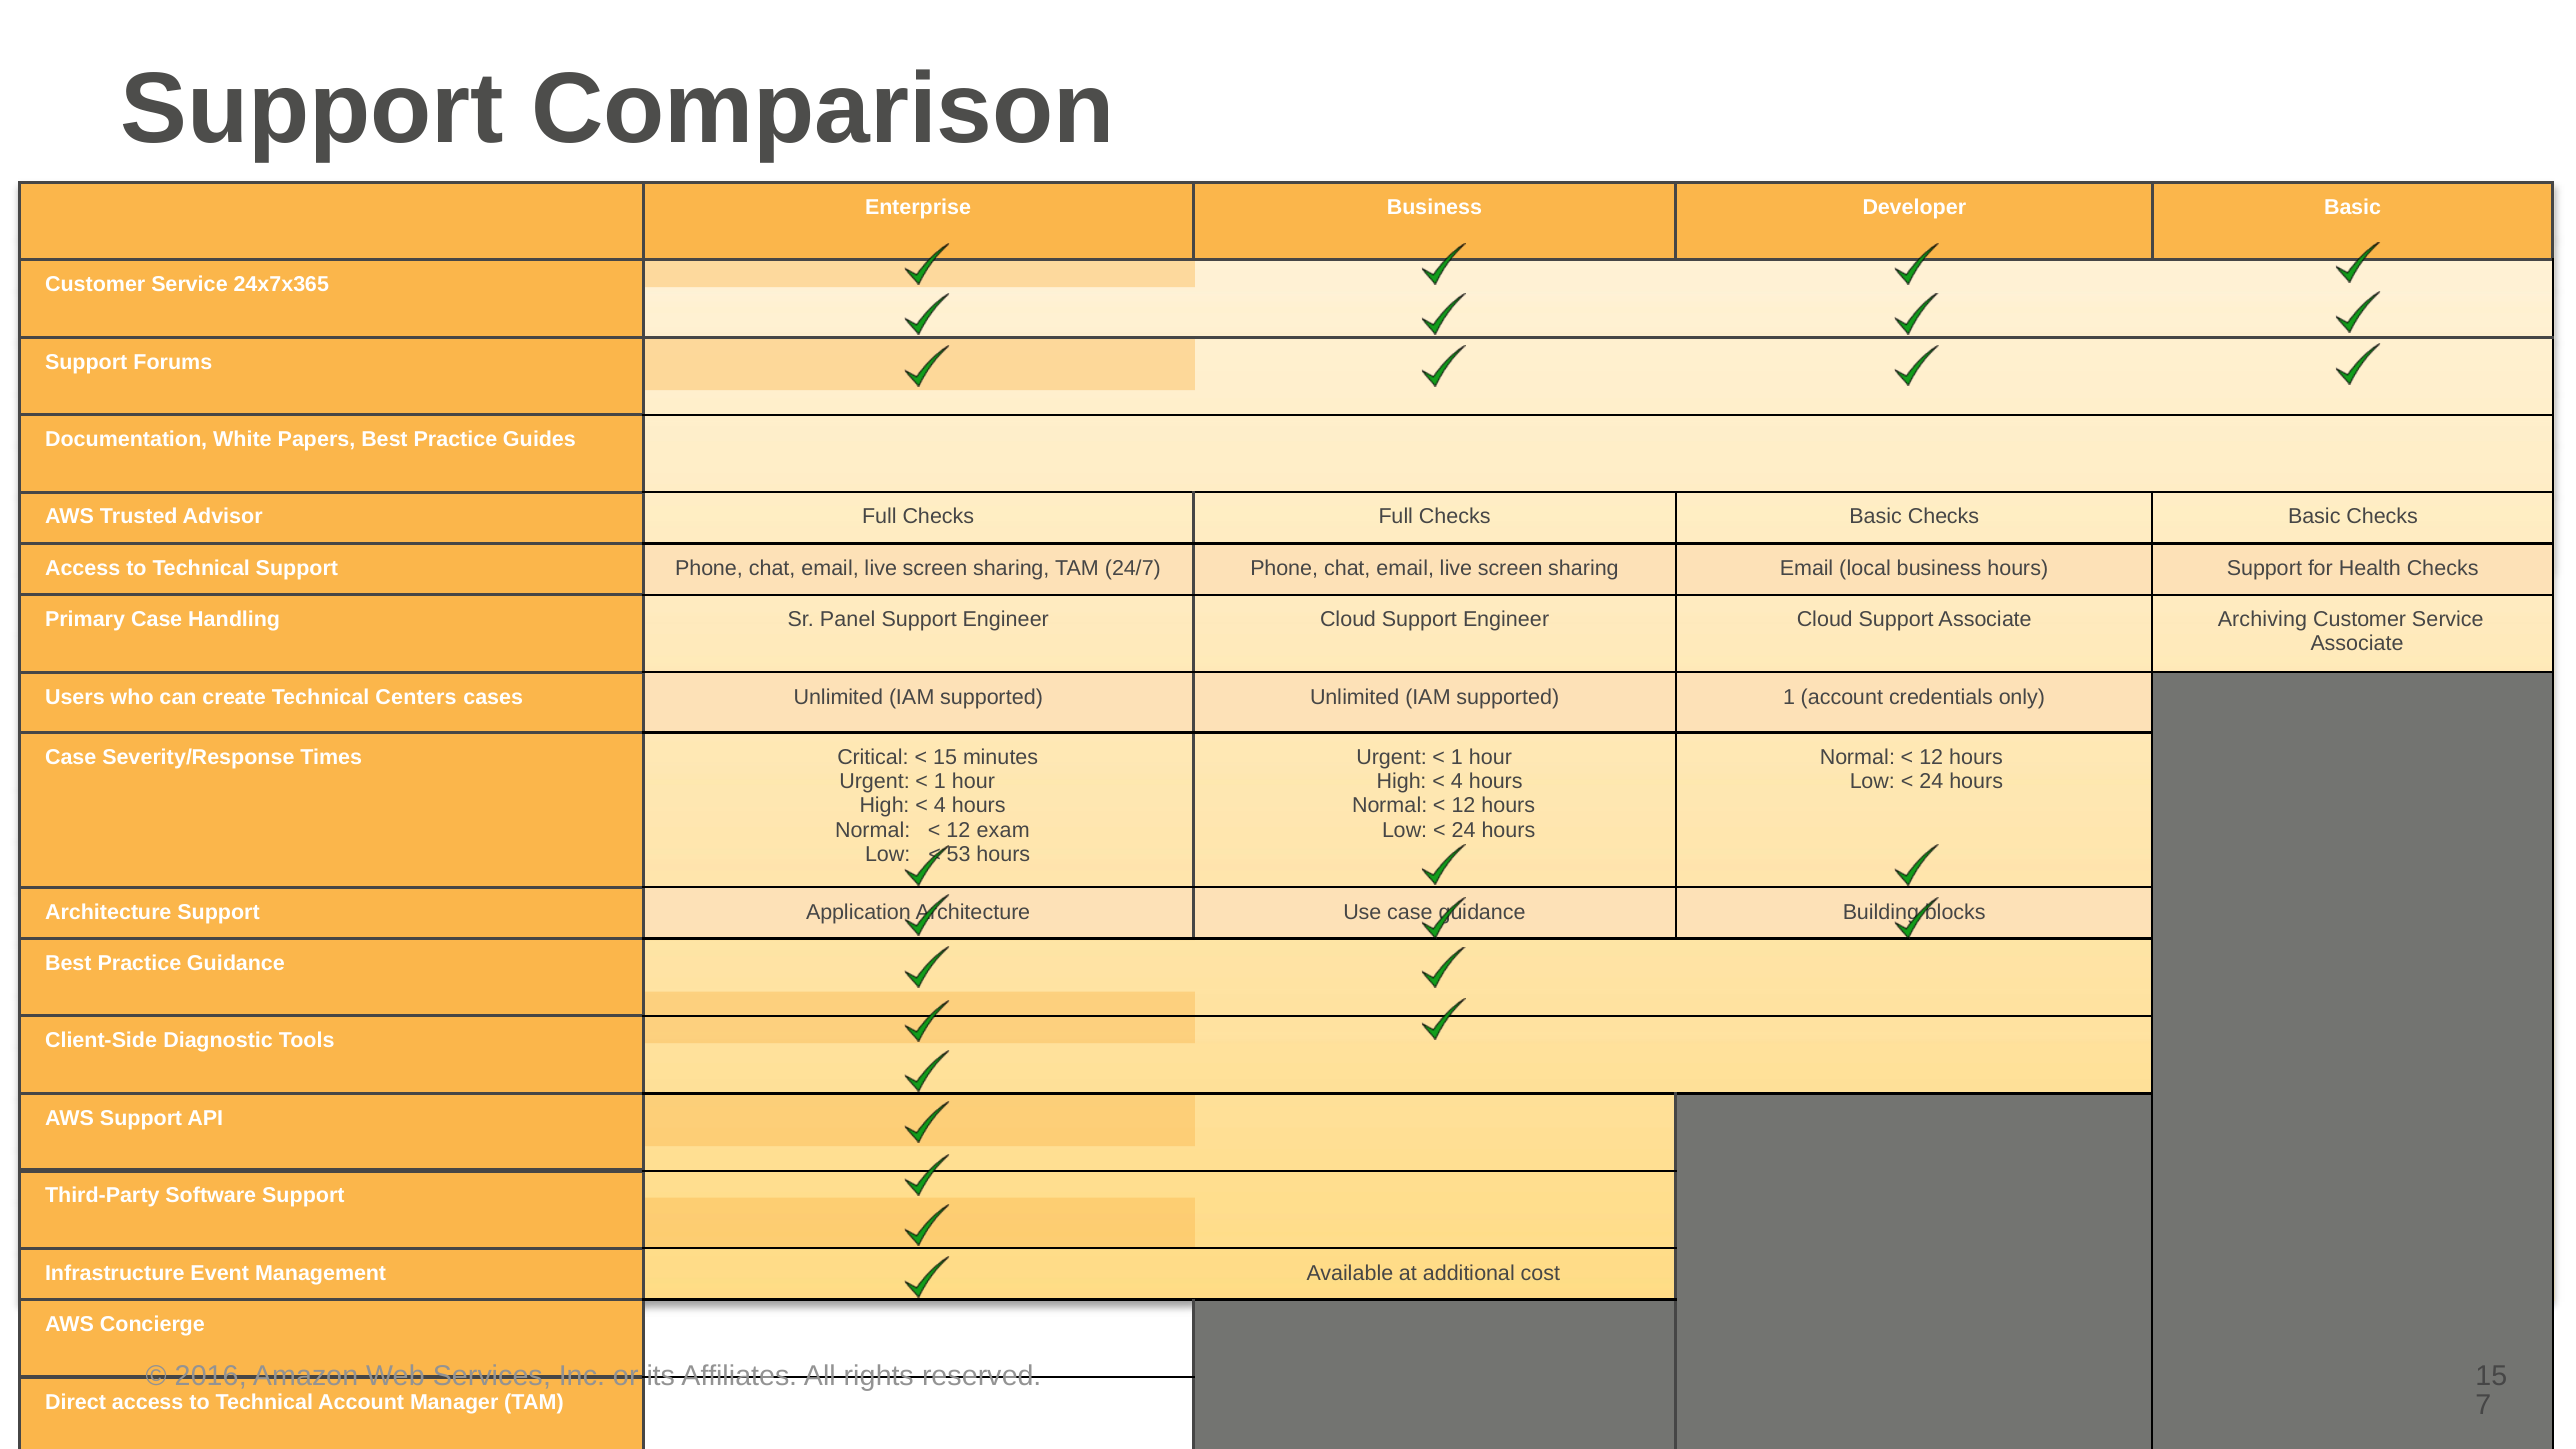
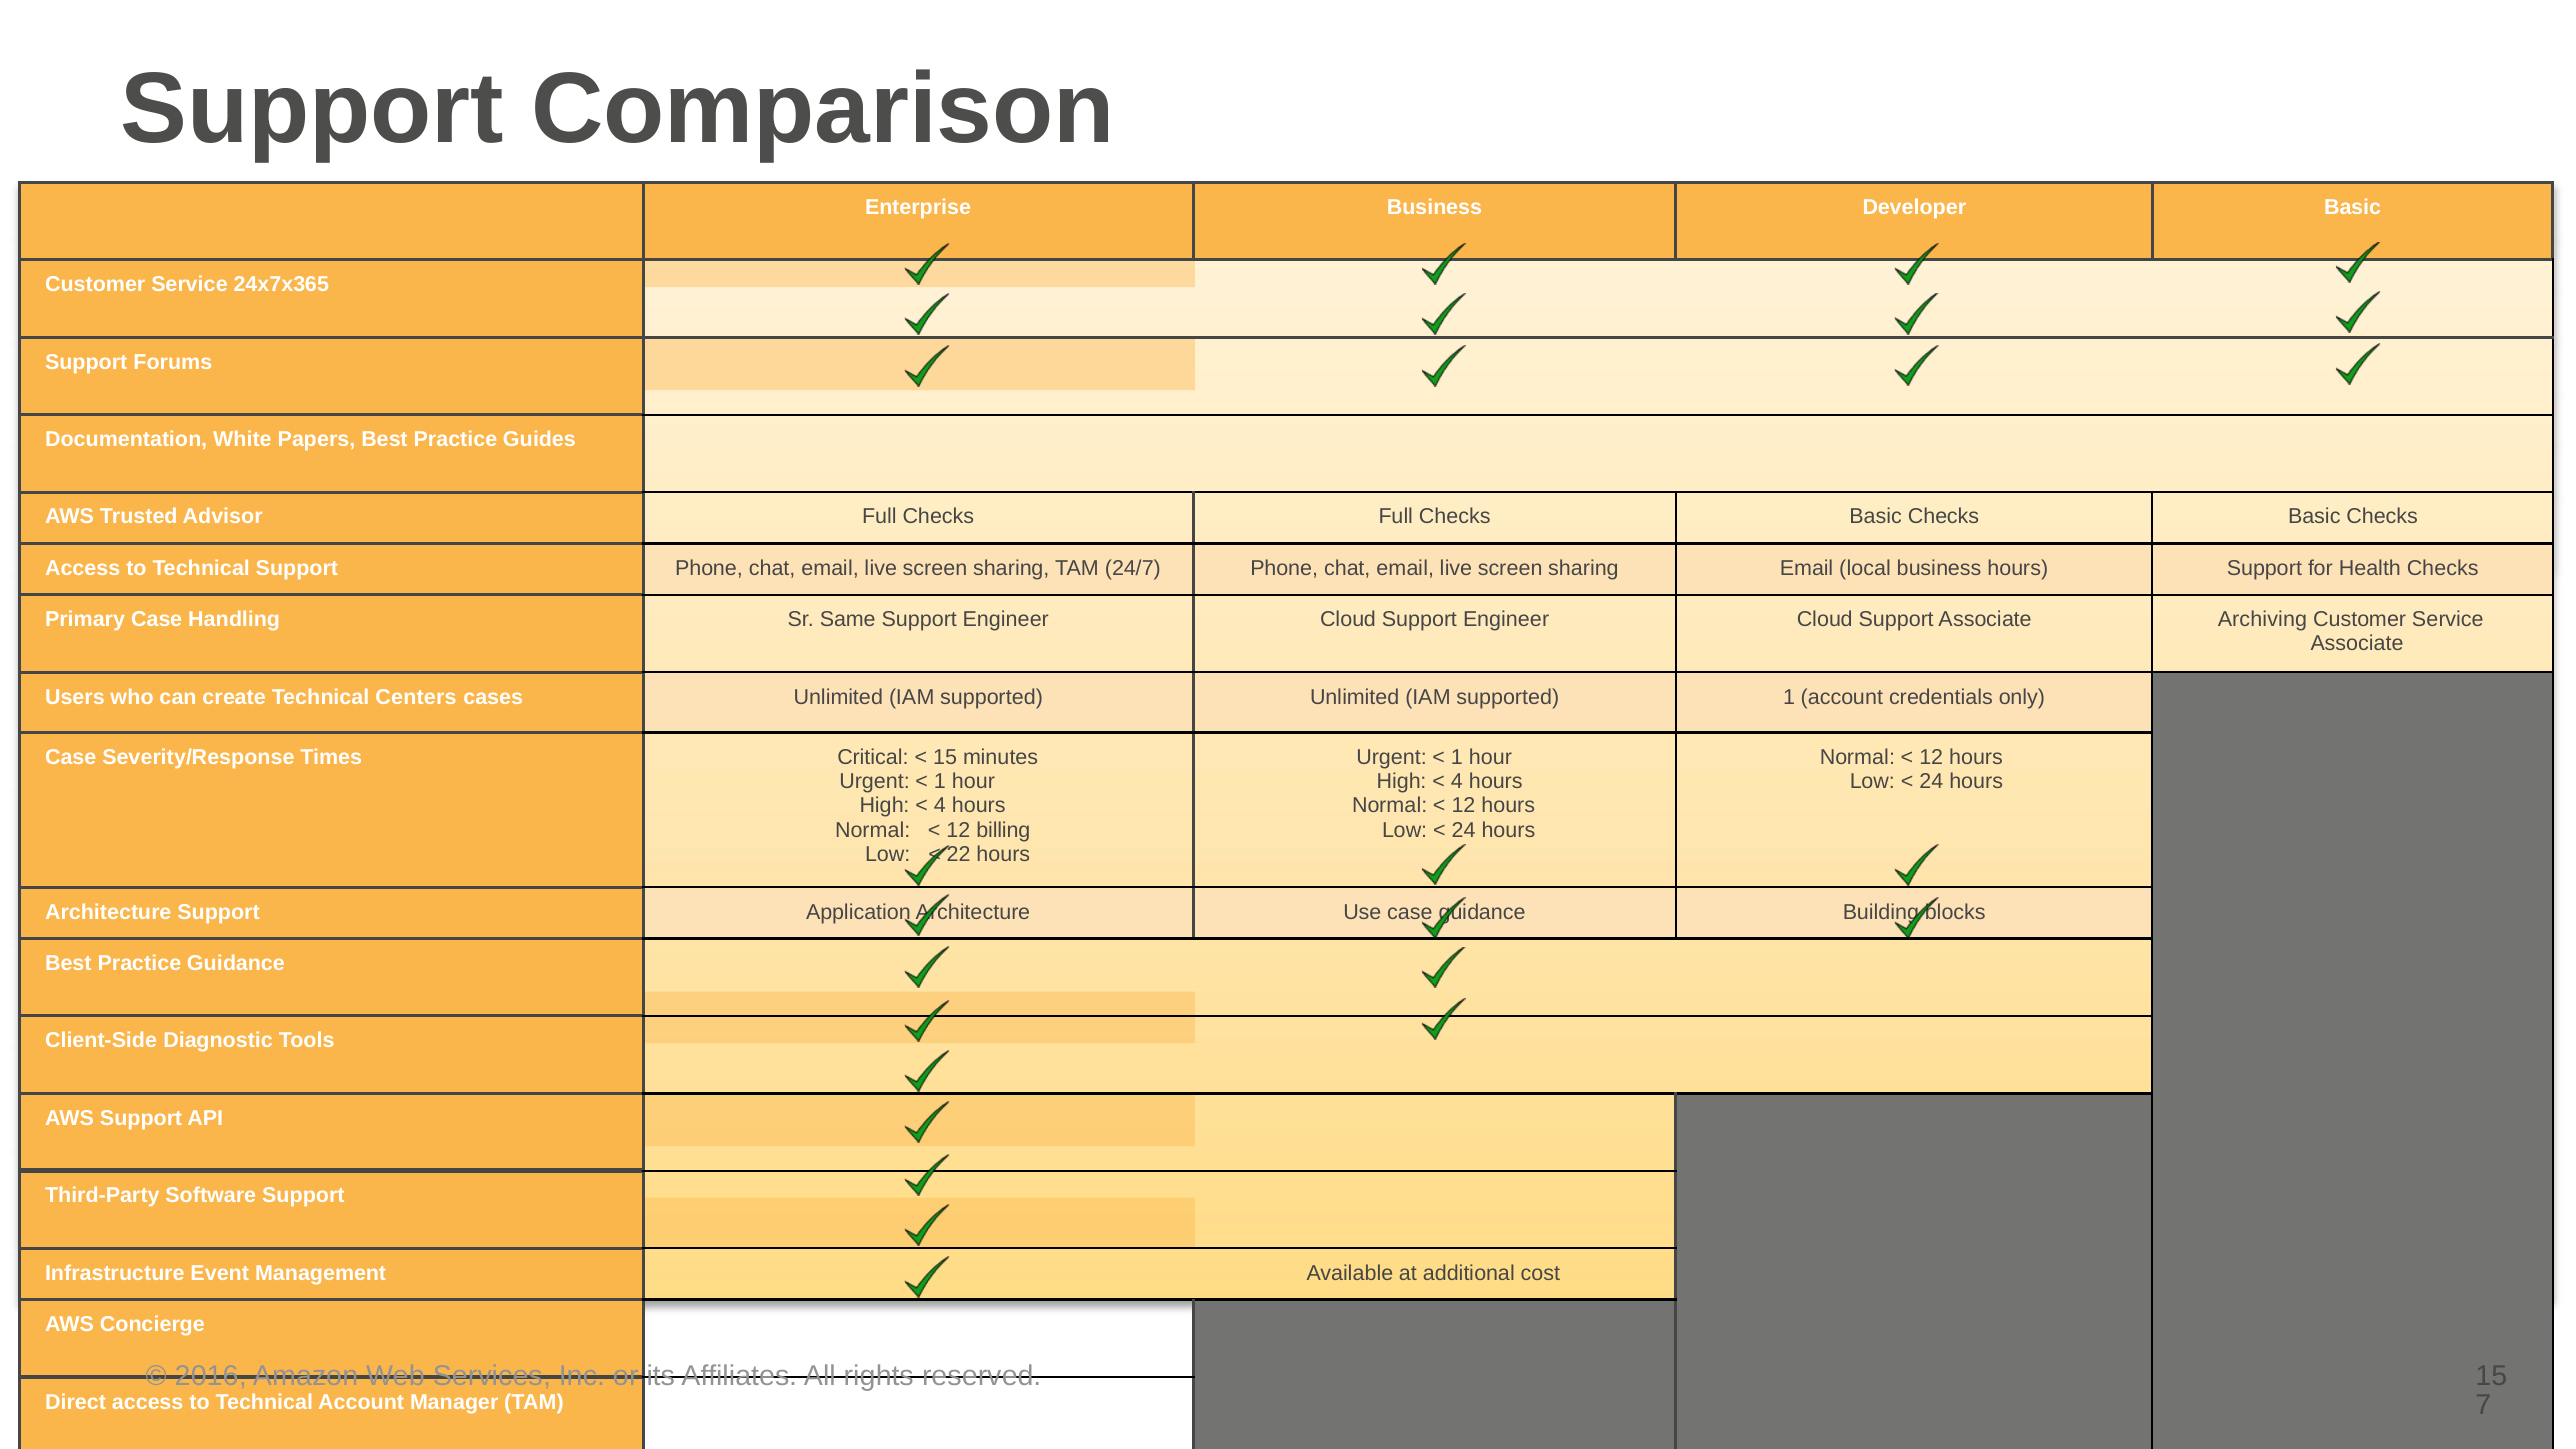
Panel: Panel -> Same
exam: exam -> billing
53: 53 -> 22
